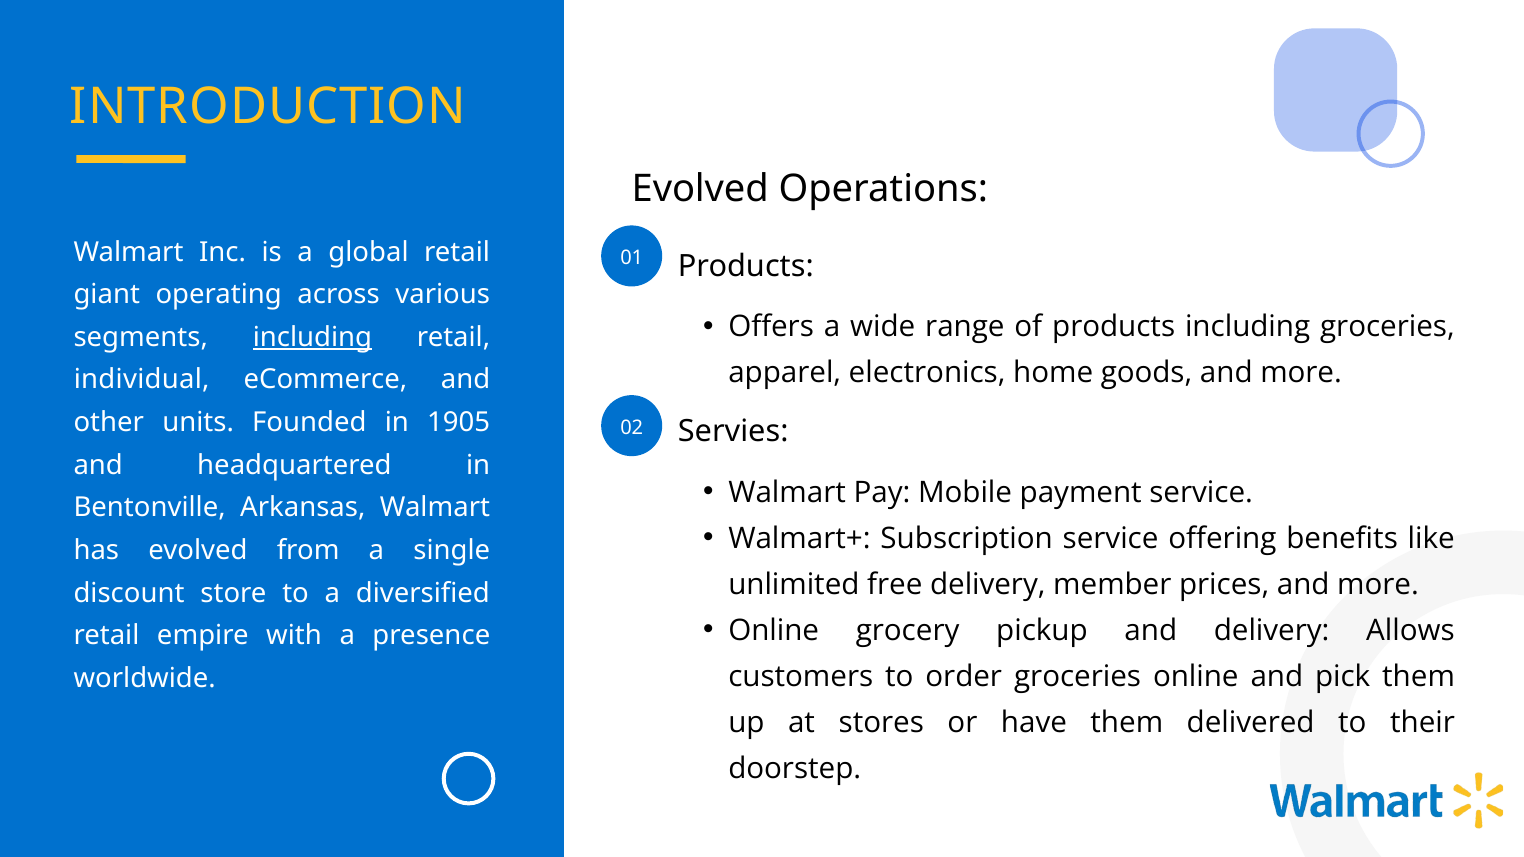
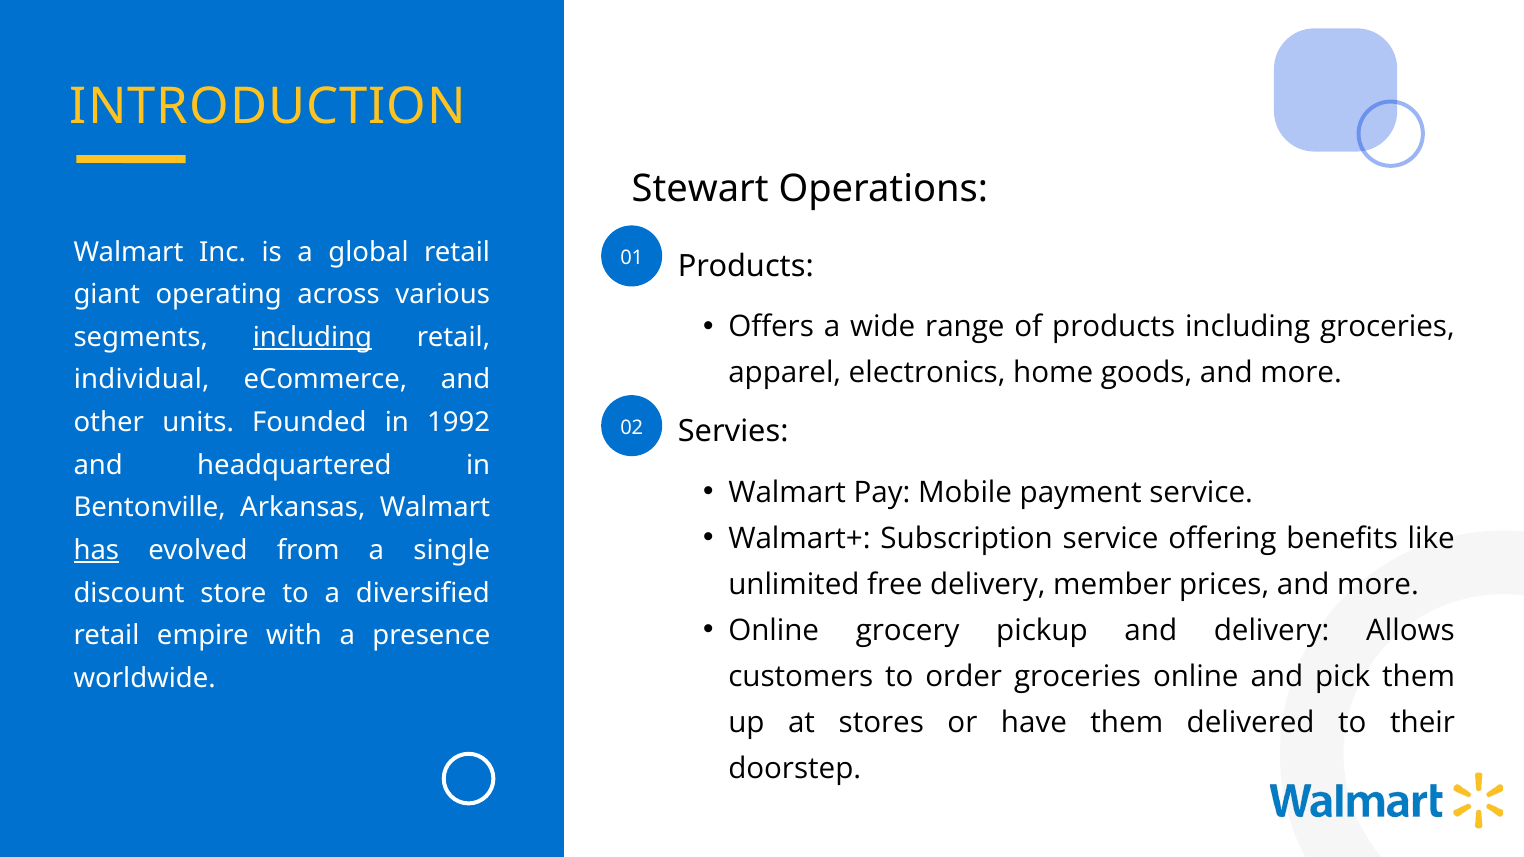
Evolved at (700, 189): Evolved -> Stewart
1905: 1905 -> 1992
has underline: none -> present
